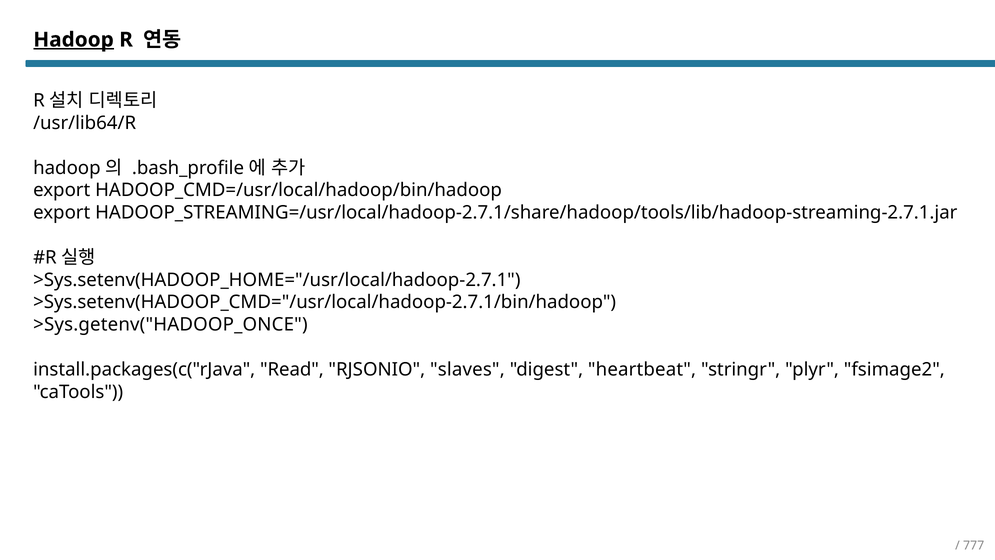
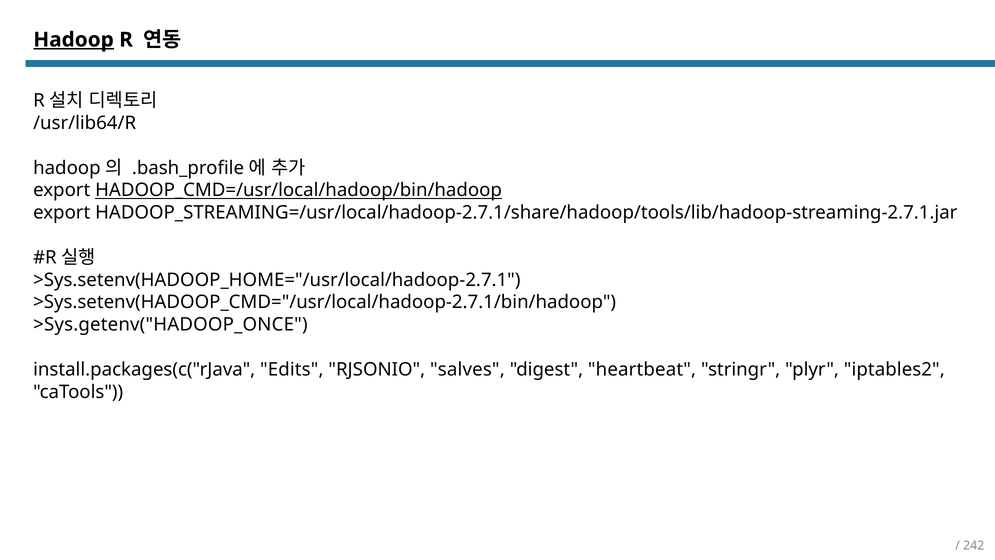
HADOOP_CMD=/usr/local/hadoop/bin/hadoop underline: none -> present
Read: Read -> Edits
slaves: slaves -> salves
fsimage2: fsimage2 -> iptables2
777: 777 -> 242
